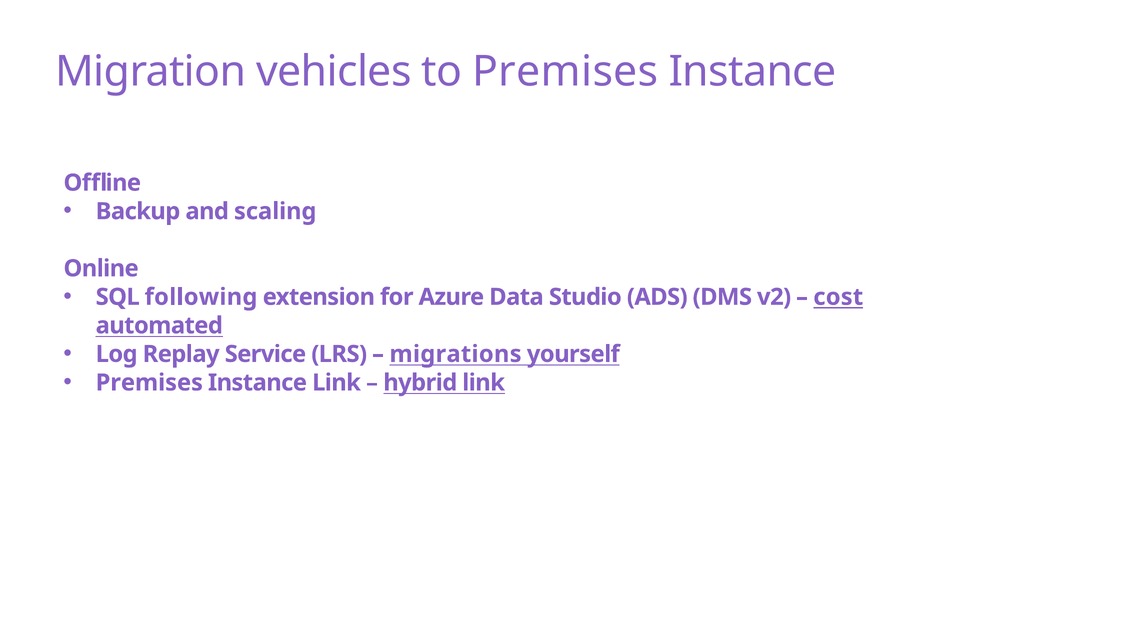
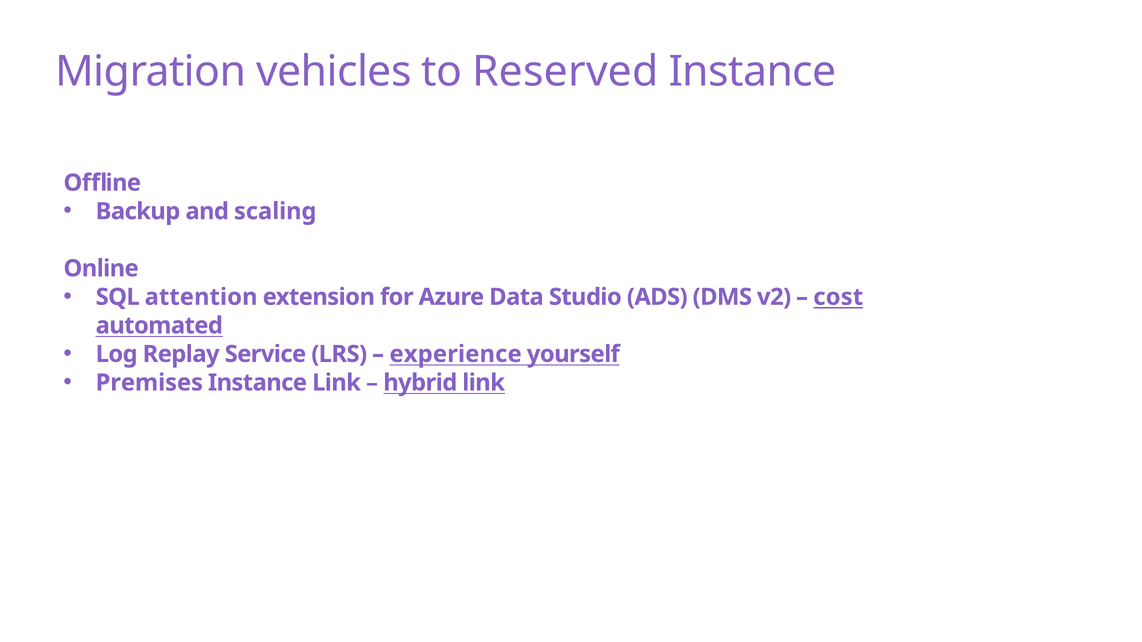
to Premises: Premises -> Reserved
following: following -> attention
migrations: migrations -> experience
